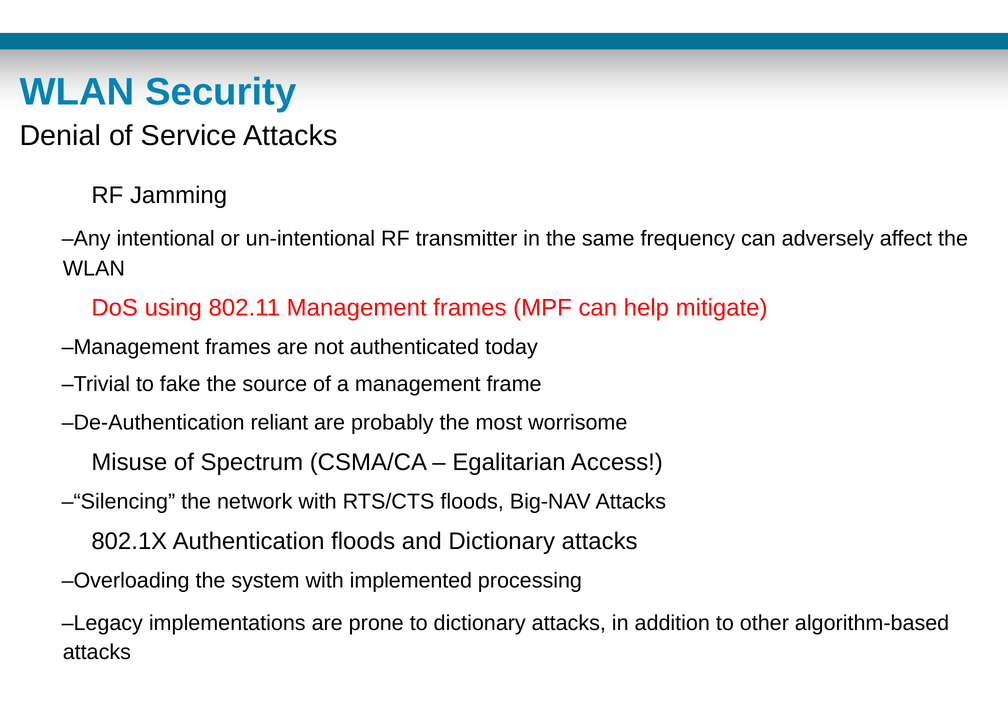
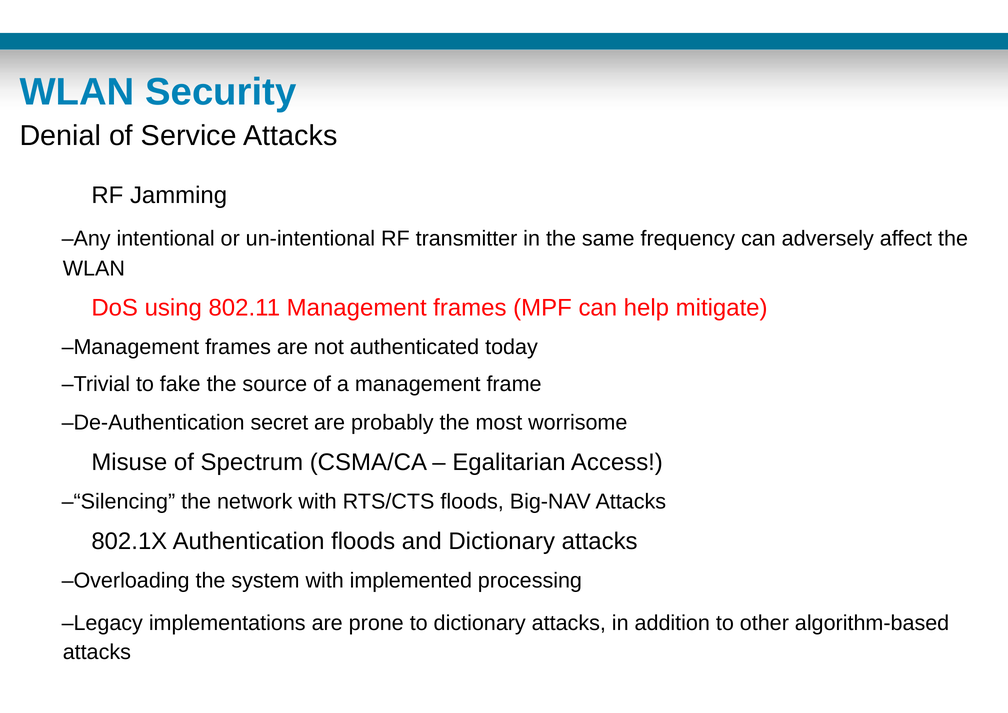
reliant: reliant -> secret
